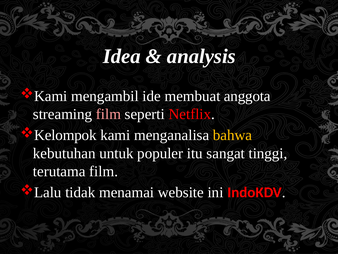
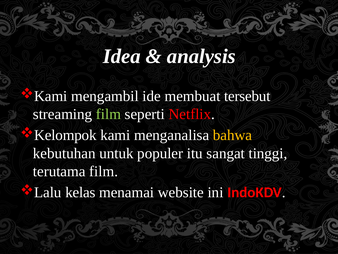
anggota: anggota -> tersebut
film at (108, 114) colour: pink -> light green
tidak: tidak -> kelas
